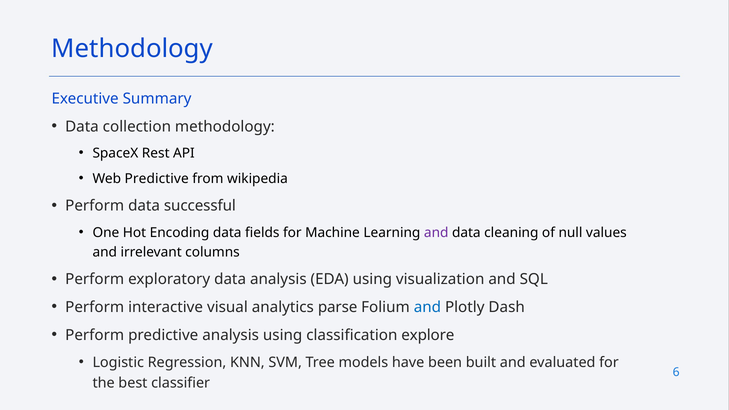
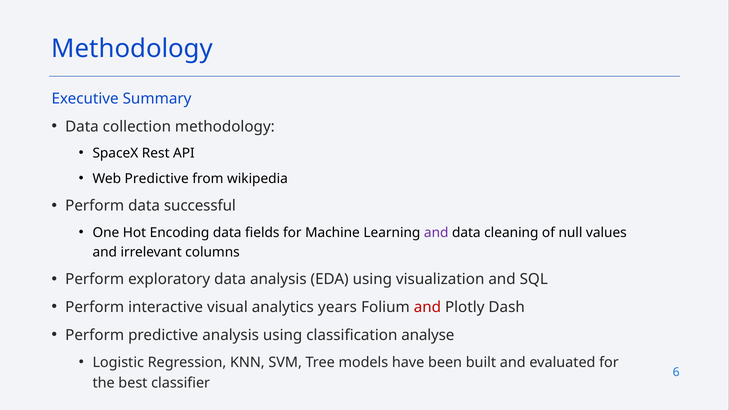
parse: parse -> years
and at (427, 307) colour: blue -> red
explore: explore -> analyse
